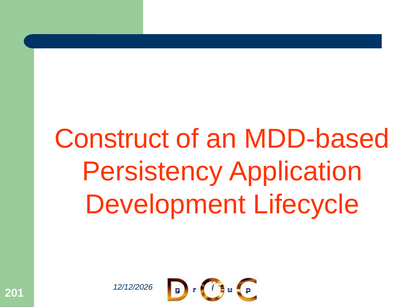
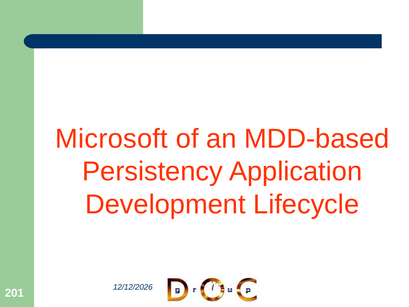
Construct: Construct -> Microsoft
